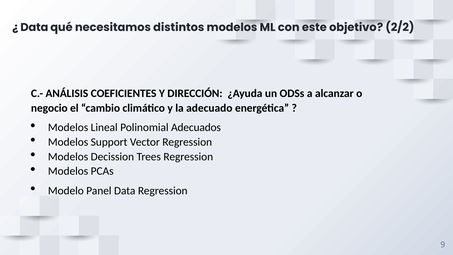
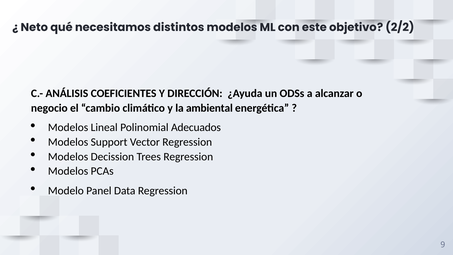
Data at (34, 27): Data -> Neto
adecuado: adecuado -> ambiental
